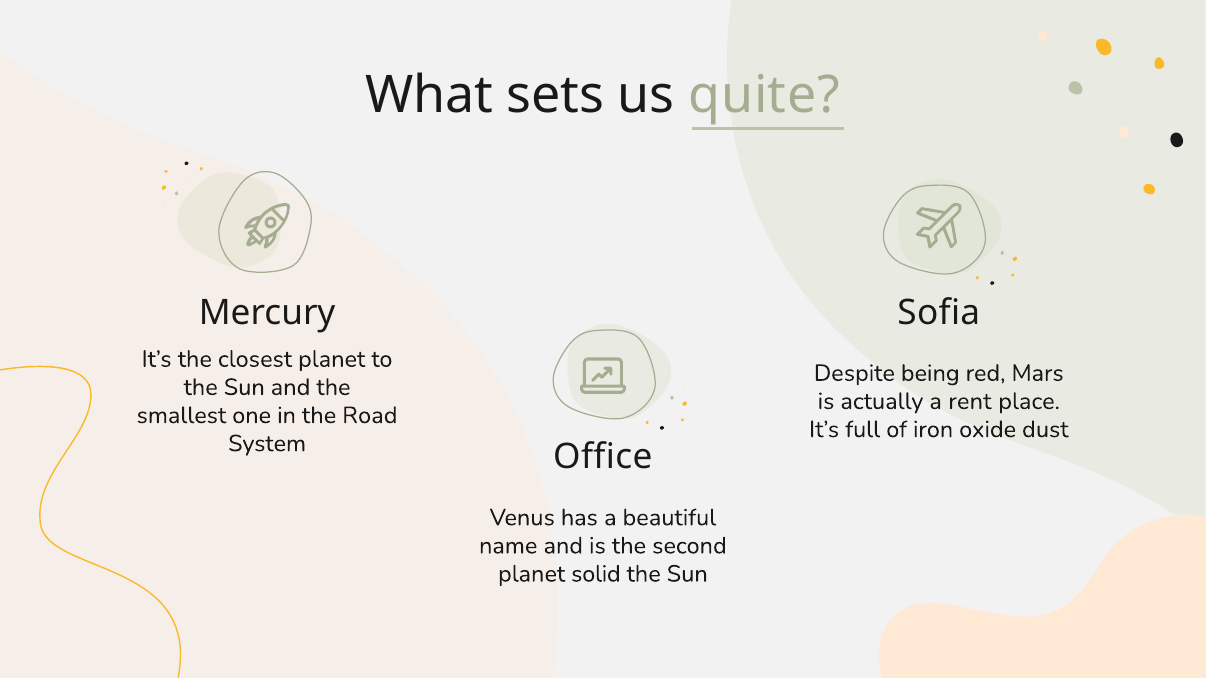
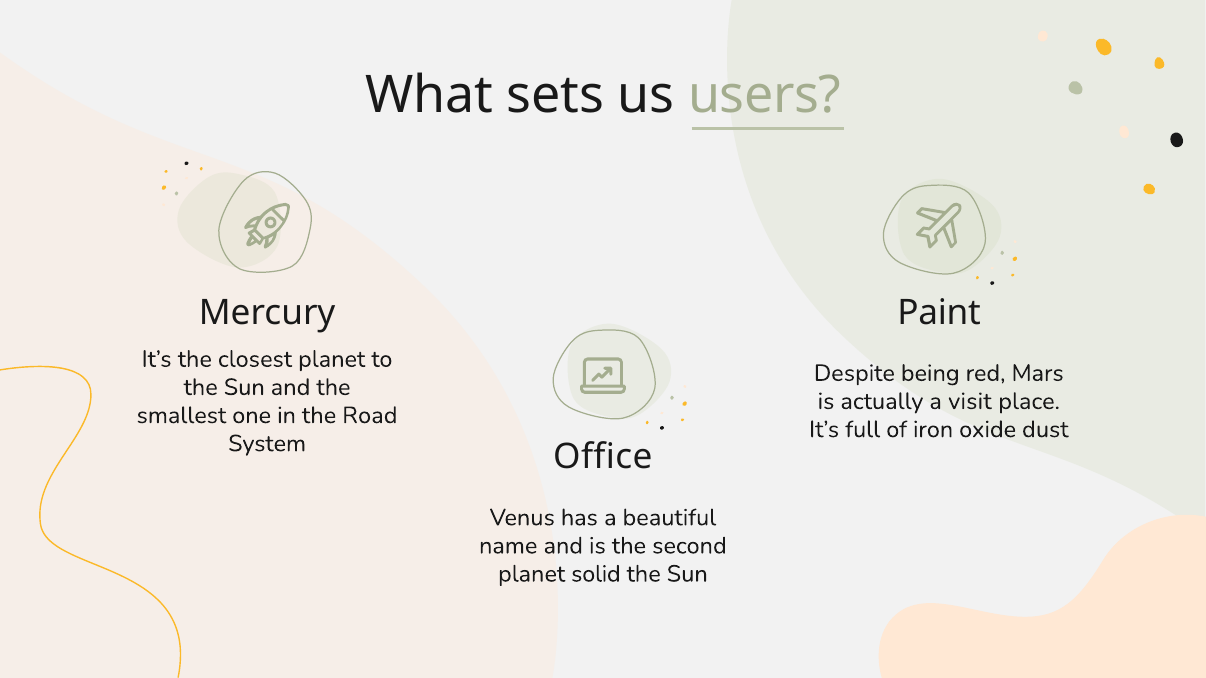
quite: quite -> users
Sofia: Sofia -> Paint
rent: rent -> visit
